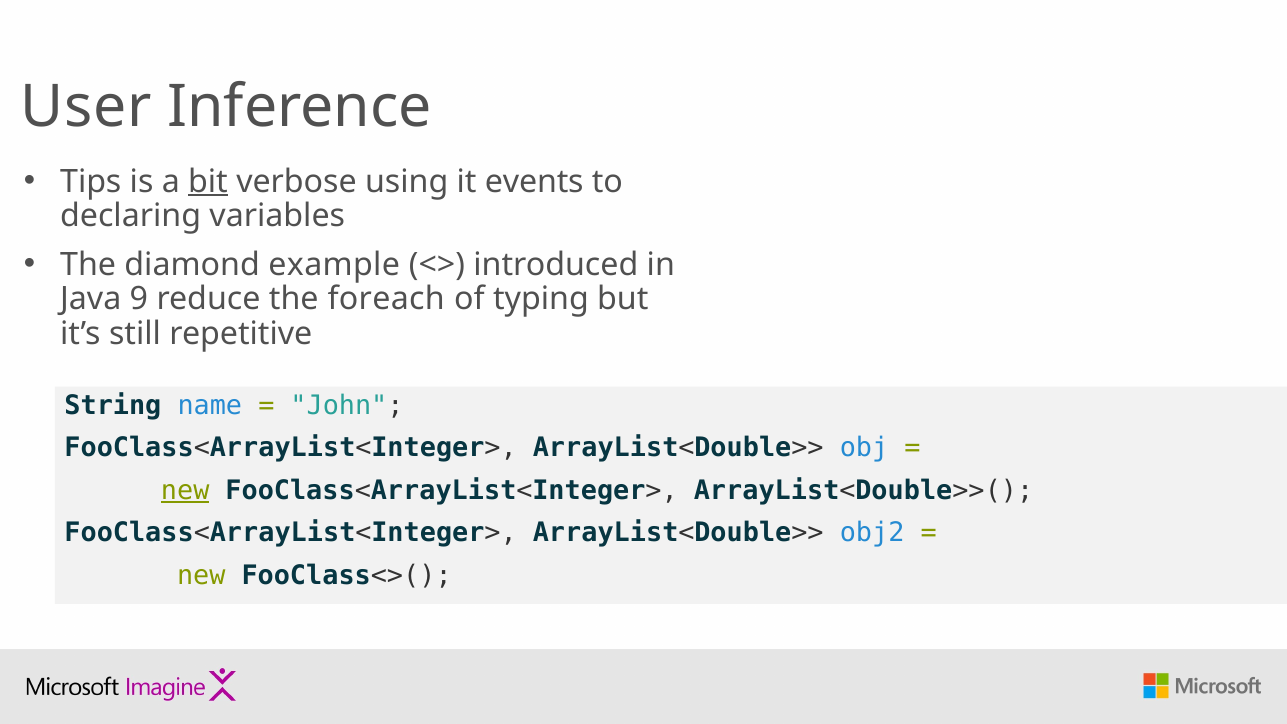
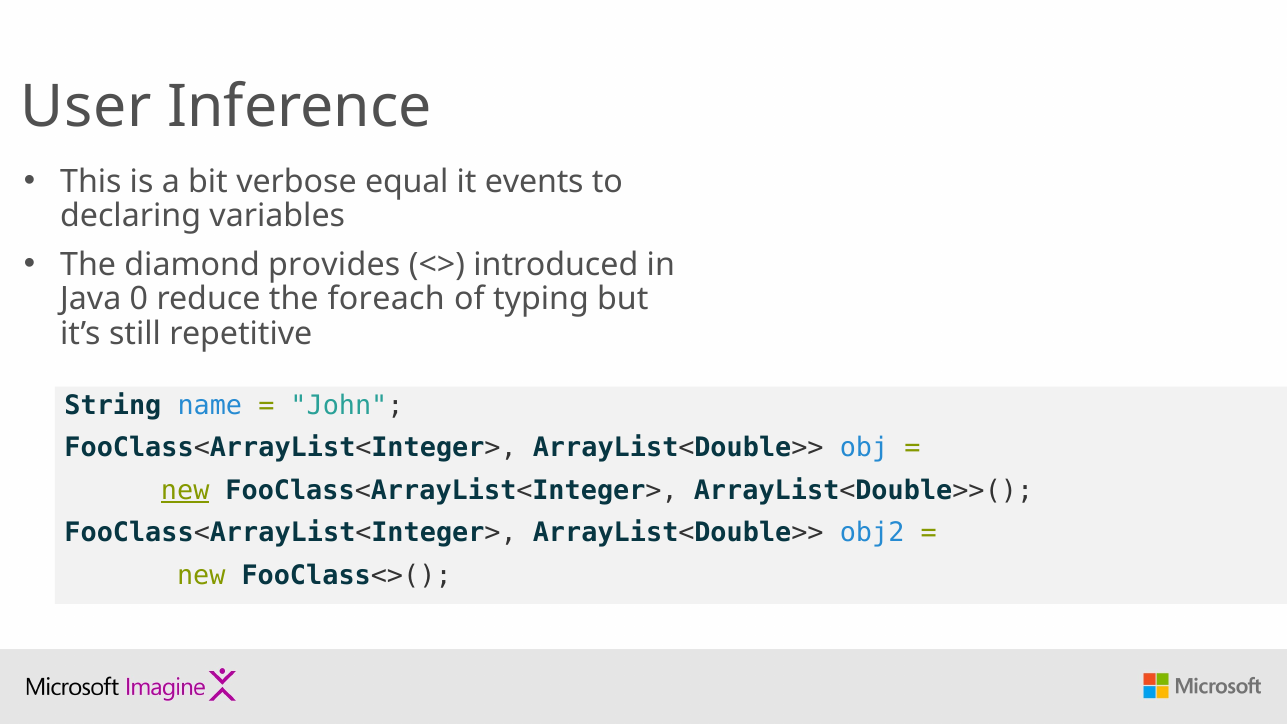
Tips: Tips -> This
bit underline: present -> none
using: using -> equal
example: example -> provides
9: 9 -> 0
